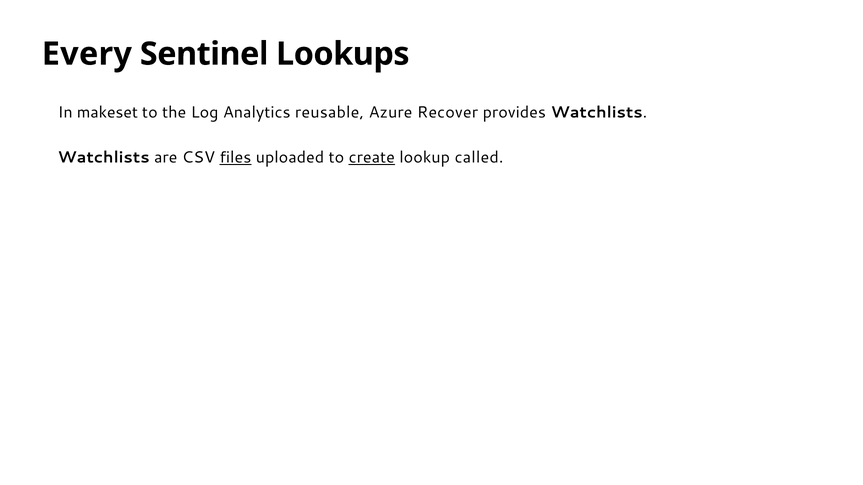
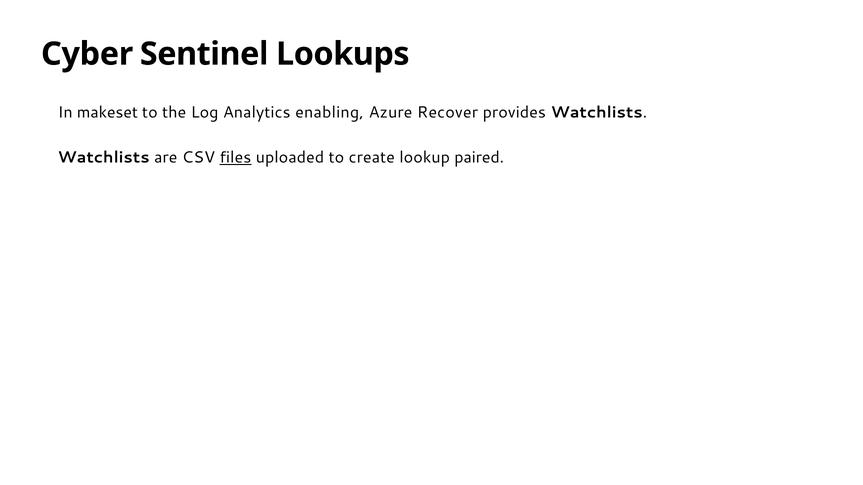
Every: Every -> Cyber
reusable: reusable -> enabling
create underline: present -> none
called: called -> paired
